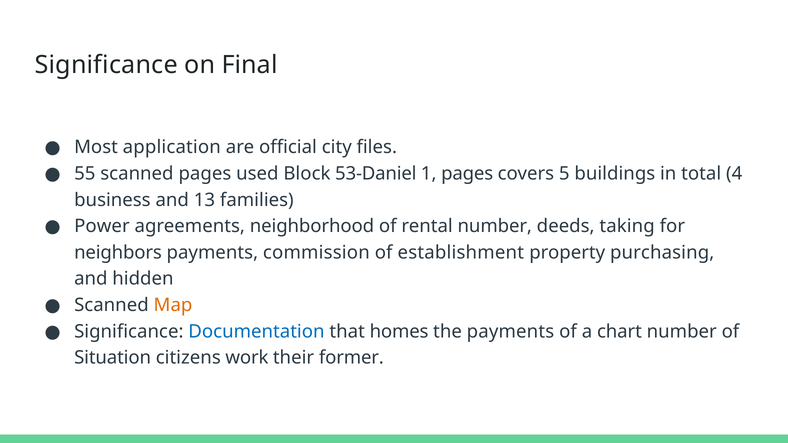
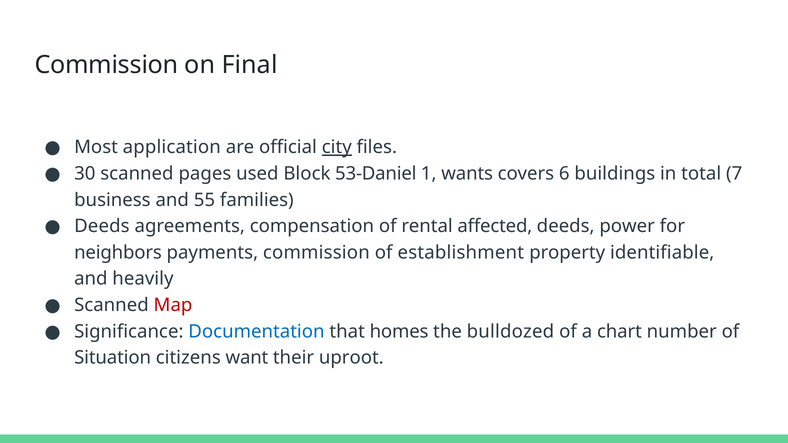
Significance at (106, 65): Significance -> Commission
city underline: none -> present
55: 55 -> 30
1 pages: pages -> wants
5: 5 -> 6
4: 4 -> 7
13: 13 -> 55
Power at (102, 226): Power -> Deeds
neighborhood: neighborhood -> compensation
rental number: number -> affected
taking: taking -> power
purchasing: purchasing -> identifiable
hidden: hidden -> heavily
Map colour: orange -> red
the payments: payments -> bulldozed
work: work -> want
former: former -> uproot
